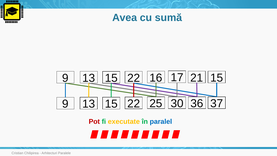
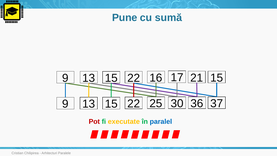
Avea: Avea -> Pune
